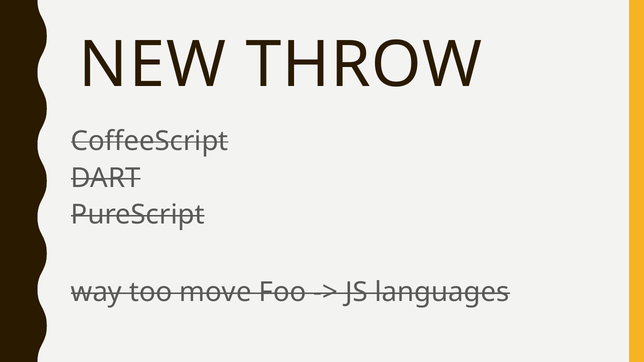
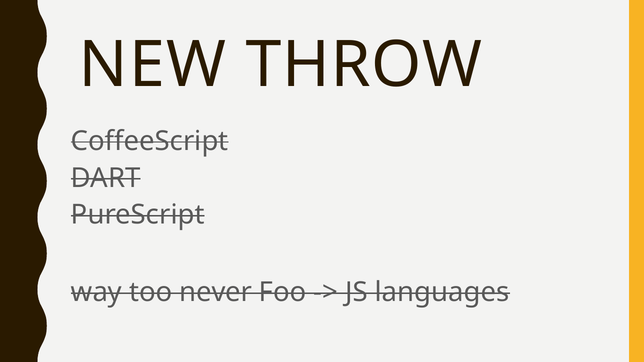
move: move -> never
